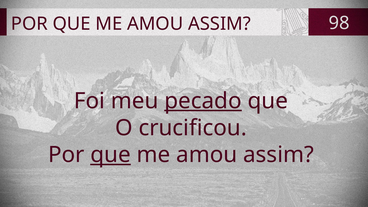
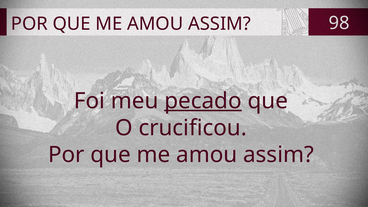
que at (111, 155) underline: present -> none
